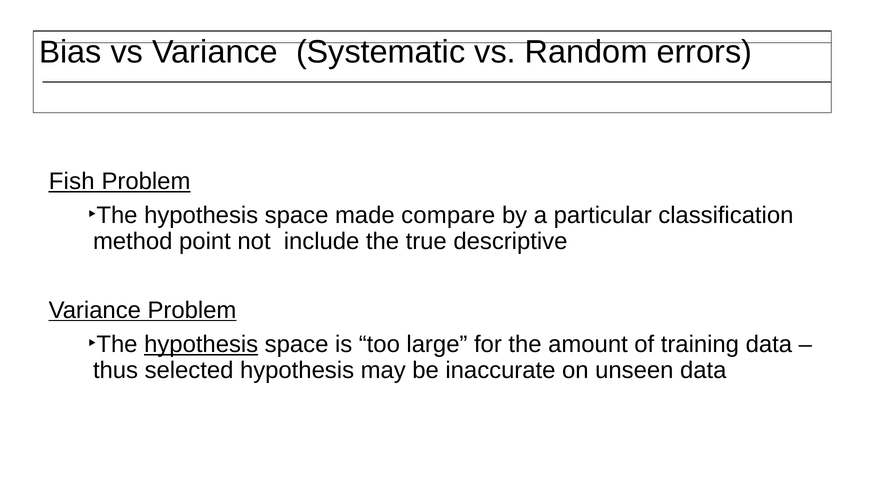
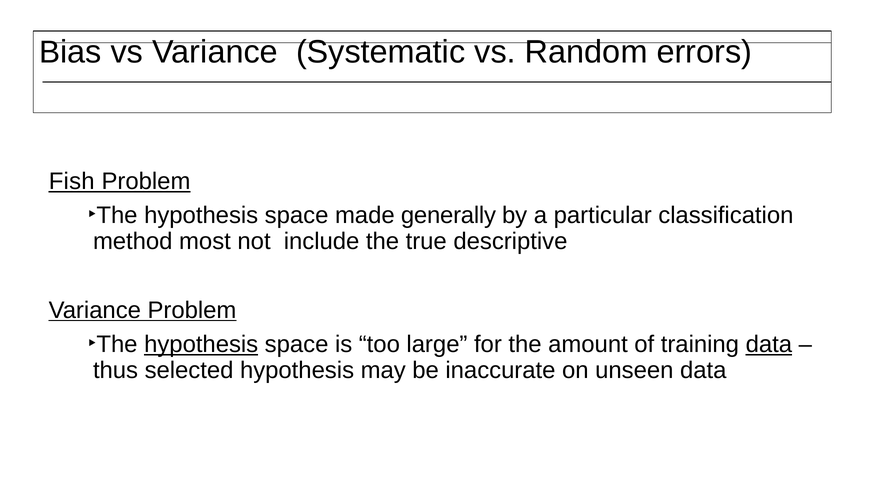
compare: compare -> generally
point: point -> most
data at (769, 344) underline: none -> present
